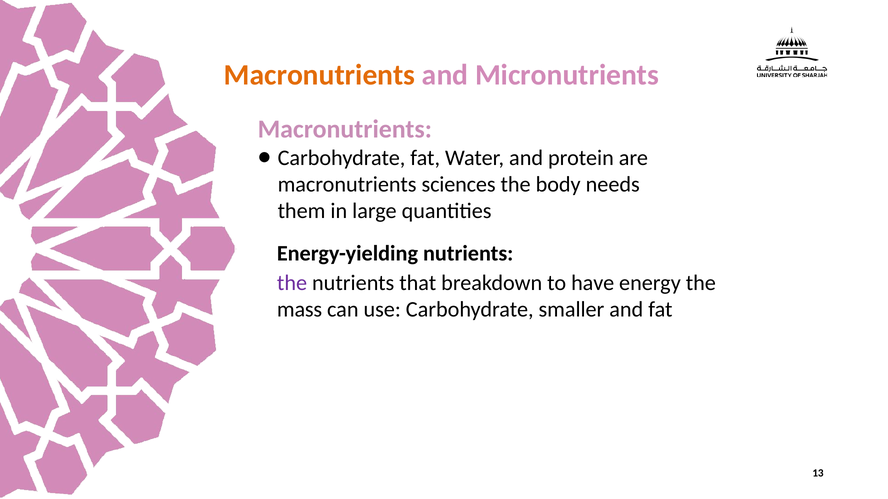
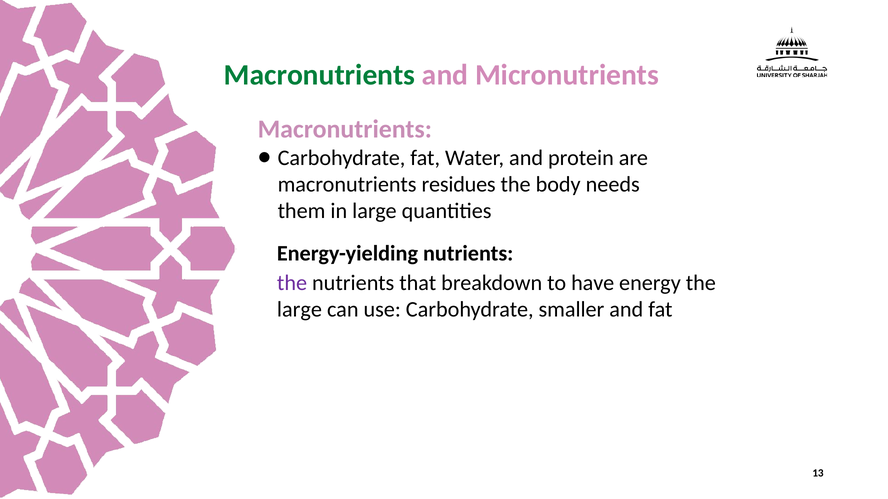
Macronutrients at (320, 75) colour: orange -> green
sciences: sciences -> residues
mass at (300, 310): mass -> large
